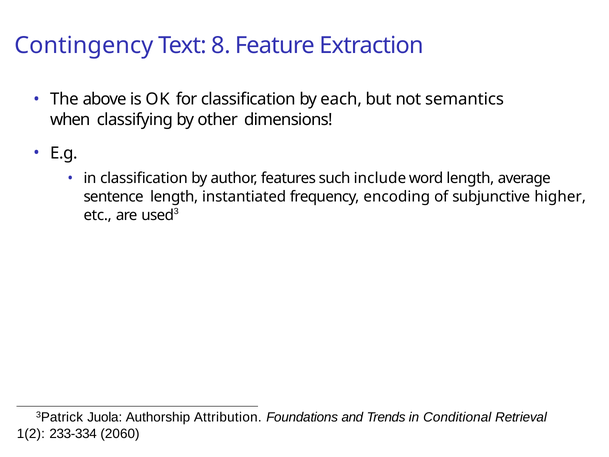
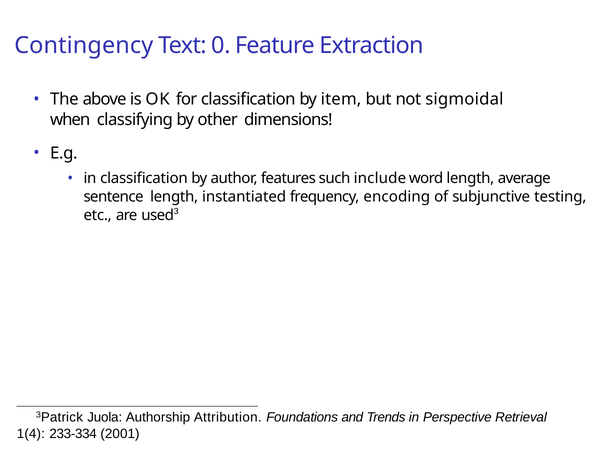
8: 8 -> 0
each: each -> item
semantics: semantics -> sigmoidal
higher: higher -> testing
Conditional: Conditional -> Perspective
1(2: 1(2 -> 1(4
2060: 2060 -> 2001
